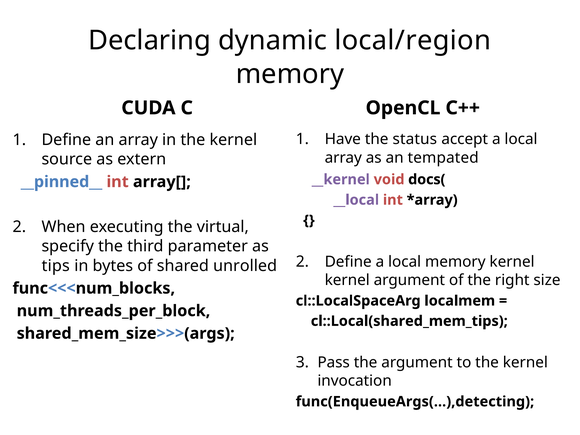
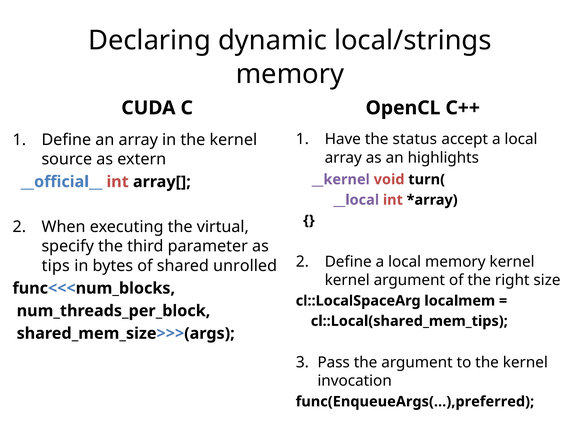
local/region: local/region -> local/strings
tempated: tempated -> highlights
docs(: docs( -> turn(
__pinned__: __pinned__ -> __official__
func(EnqueueArgs(…),detecting: func(EnqueueArgs(…),detecting -> func(EnqueueArgs(…),preferred
